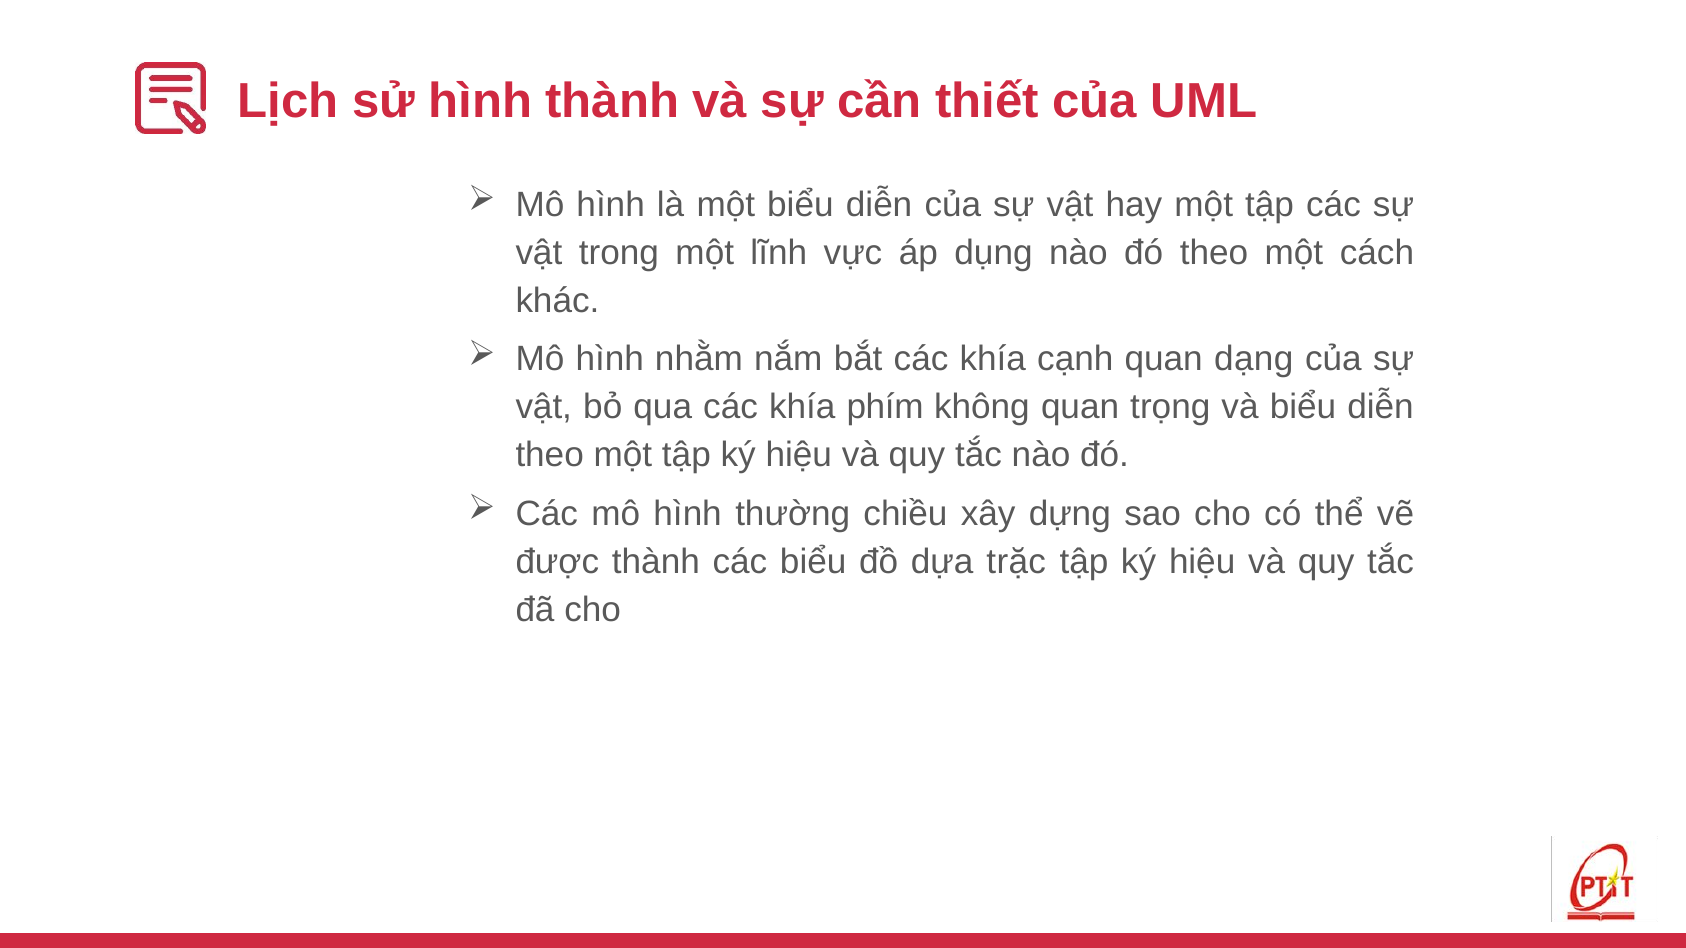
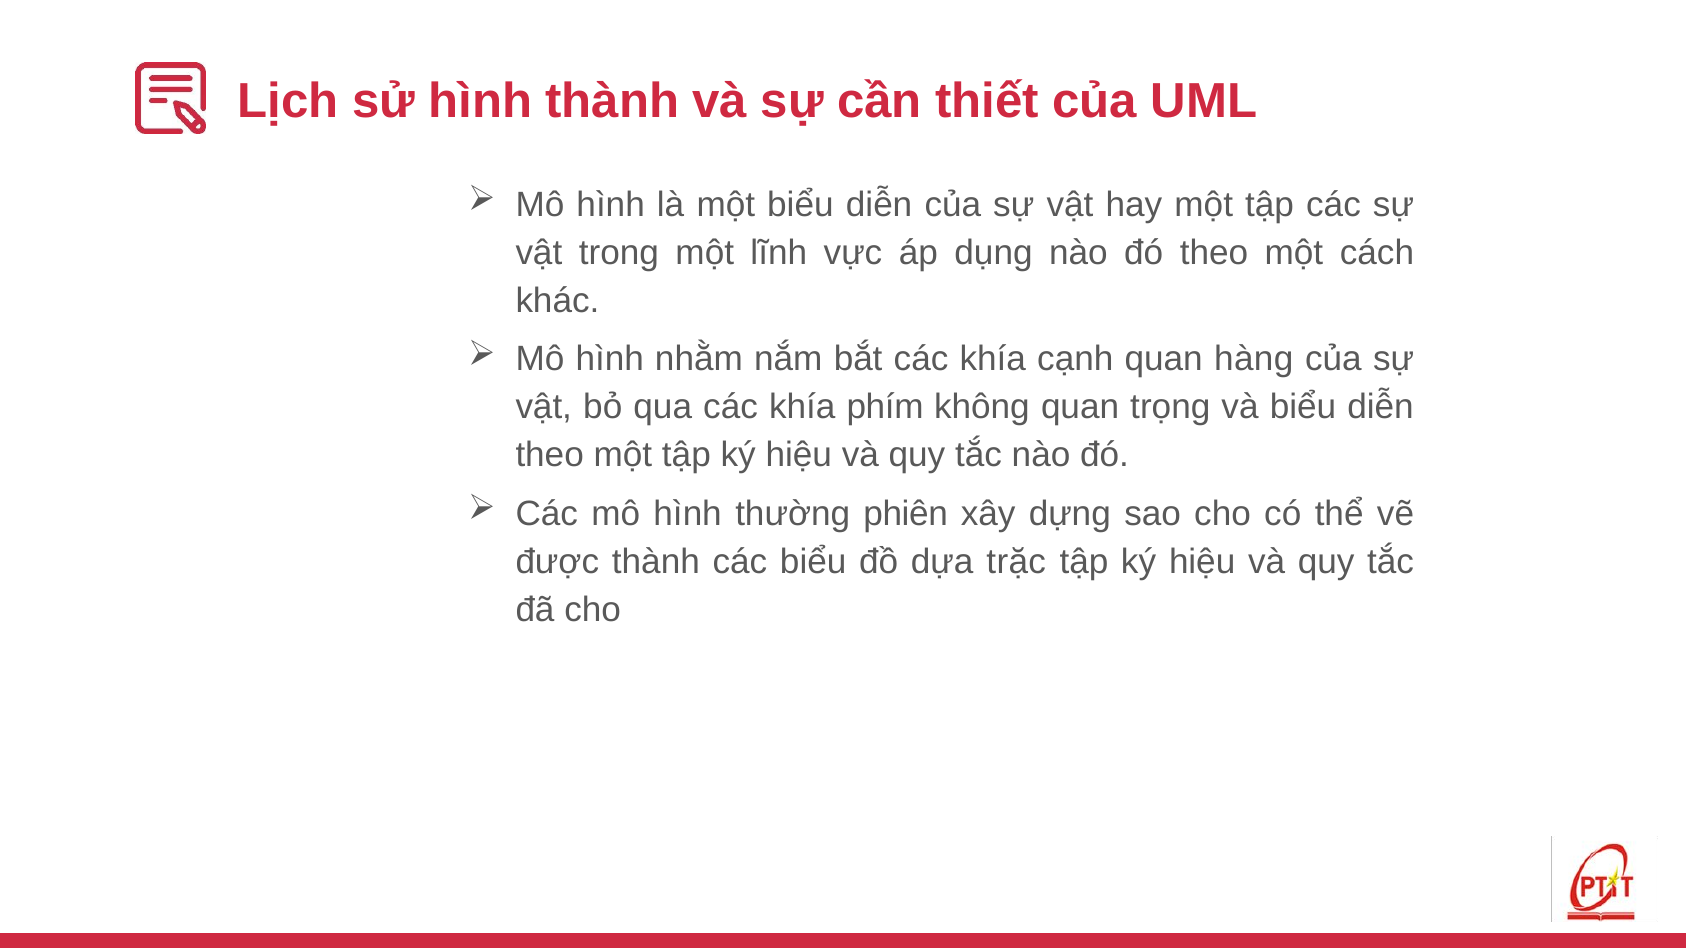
dạng: dạng -> hàng
chiều: chiều -> phiên
